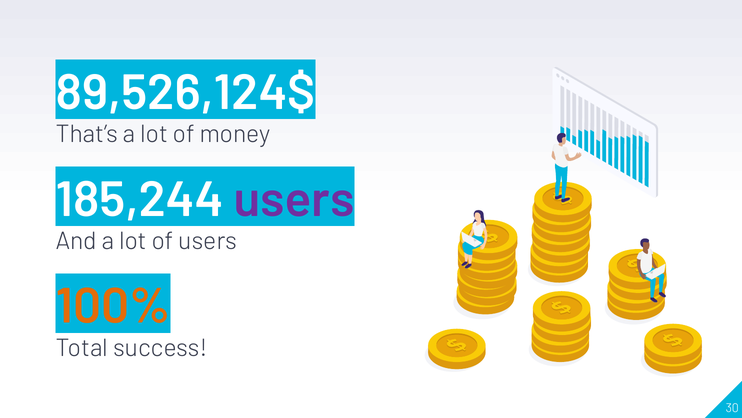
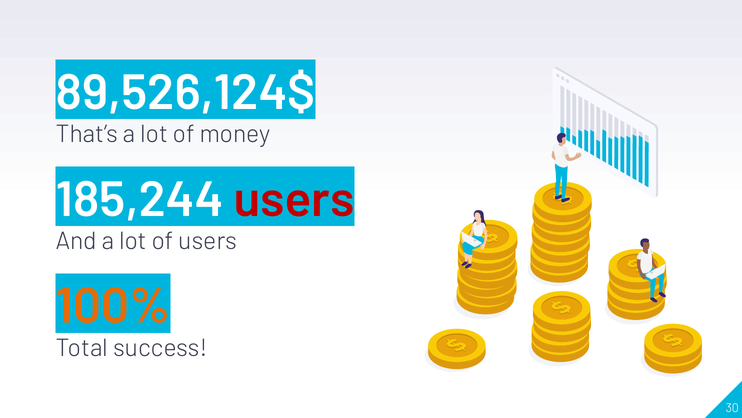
users at (294, 199) colour: purple -> red
